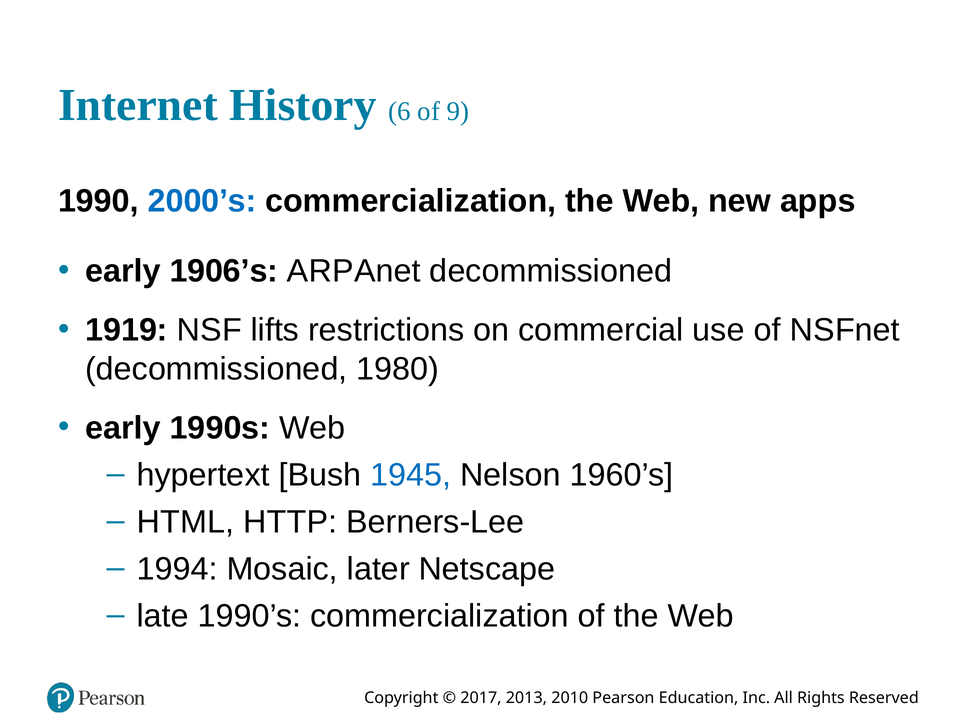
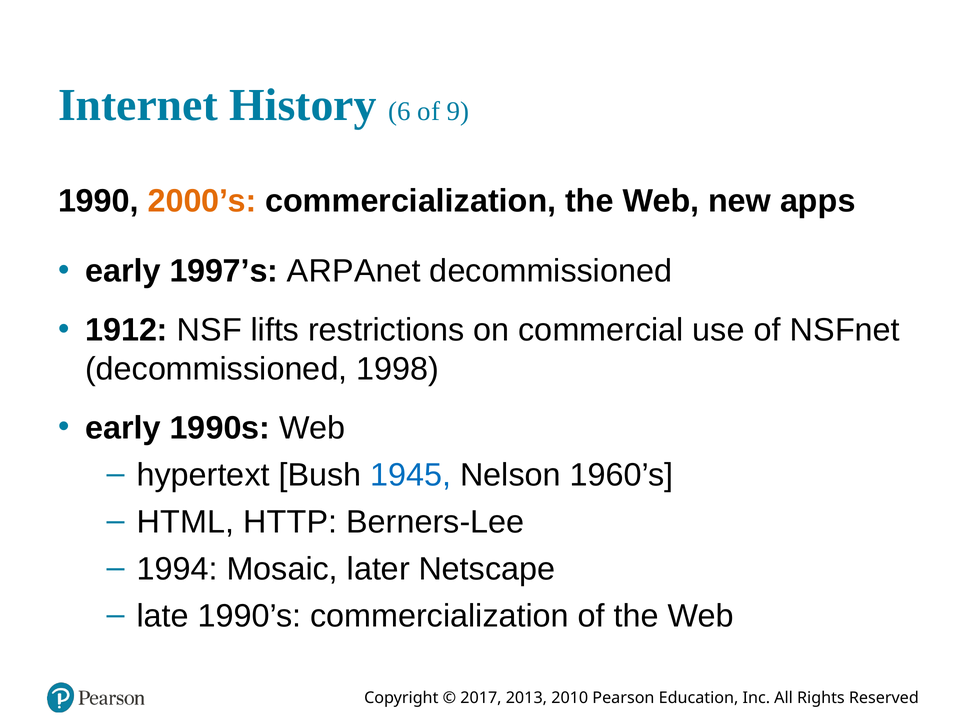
2000’s colour: blue -> orange
1906’s: 1906’s -> 1997’s
1919: 1919 -> 1912
1980: 1980 -> 1998
